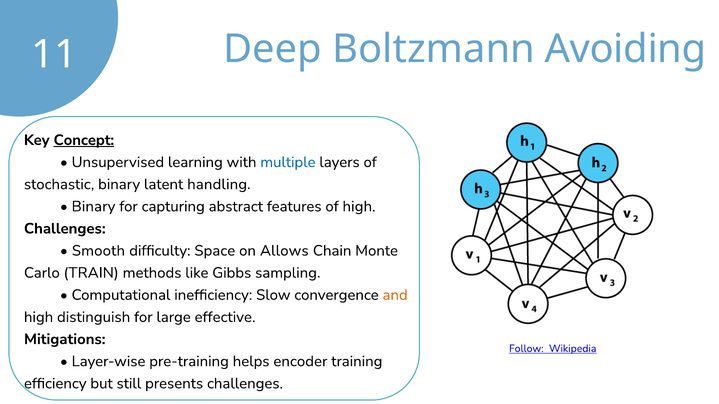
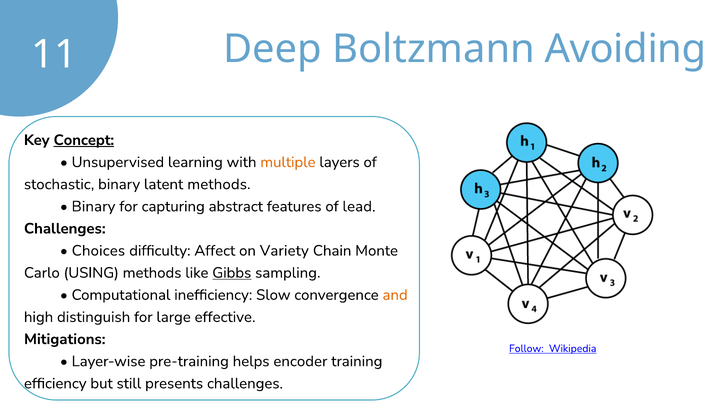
multiple colour: blue -> orange
latent handling: handling -> methods
of high: high -> lead
Smooth: Smooth -> Choices
Space: Space -> Affect
Allows: Allows -> Variety
TRAIN: TRAIN -> USING
Gibbs underline: none -> present
